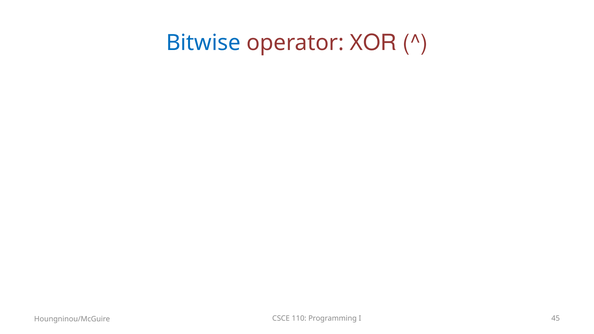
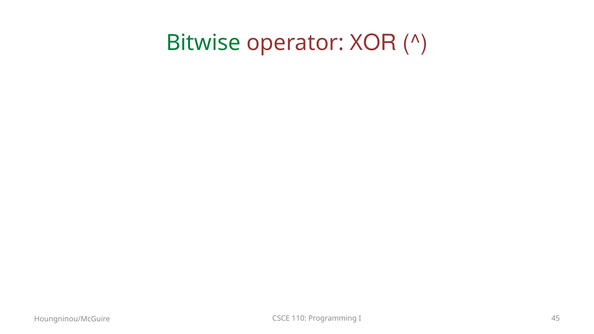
Bitwise colour: blue -> green
